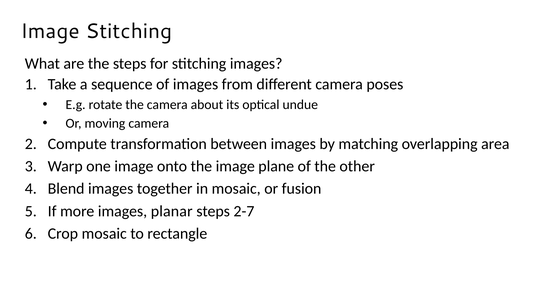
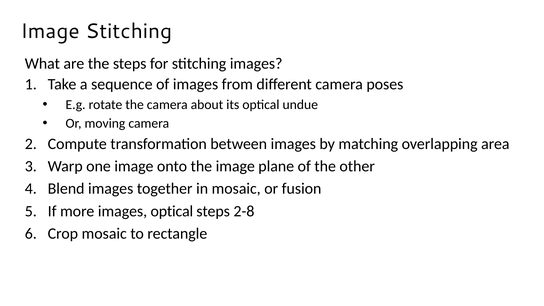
images planar: planar -> optical
2-7: 2-7 -> 2-8
